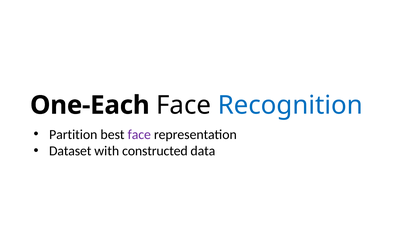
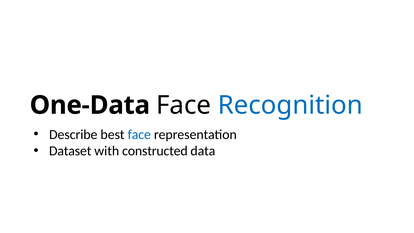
One-Each: One-Each -> One-Data
Partition: Partition -> Describe
face at (139, 134) colour: purple -> blue
